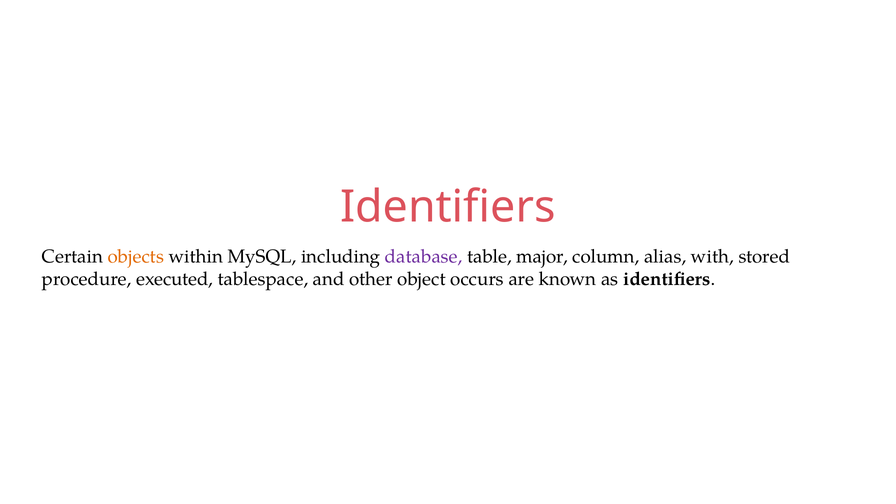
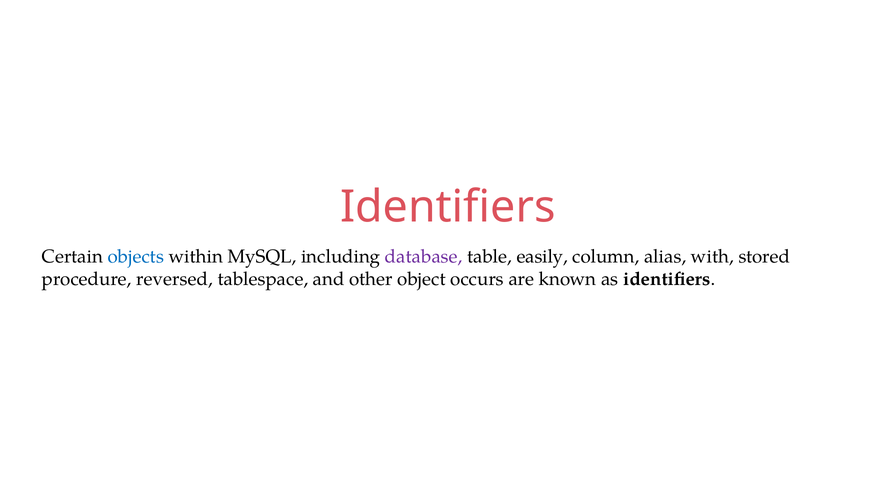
objects colour: orange -> blue
major: major -> easily
executed: executed -> reversed
